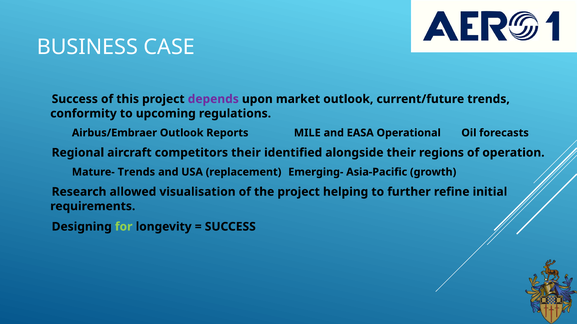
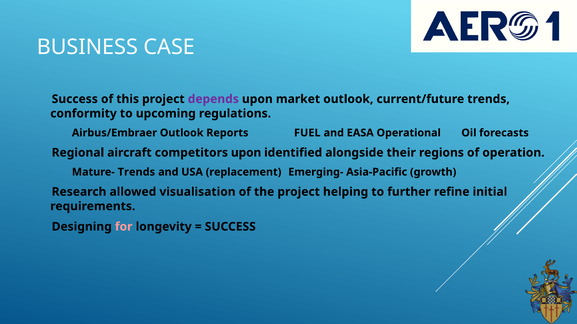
MILE: MILE -> FUEL
competitors their: their -> upon
for colour: light green -> pink
